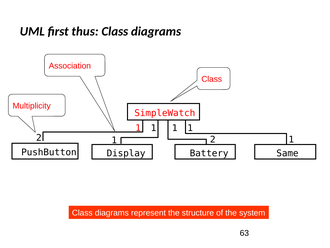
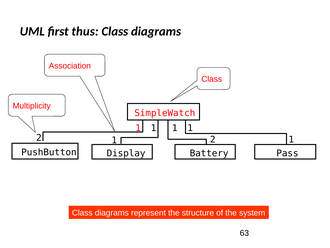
Same: Same -> Pass
